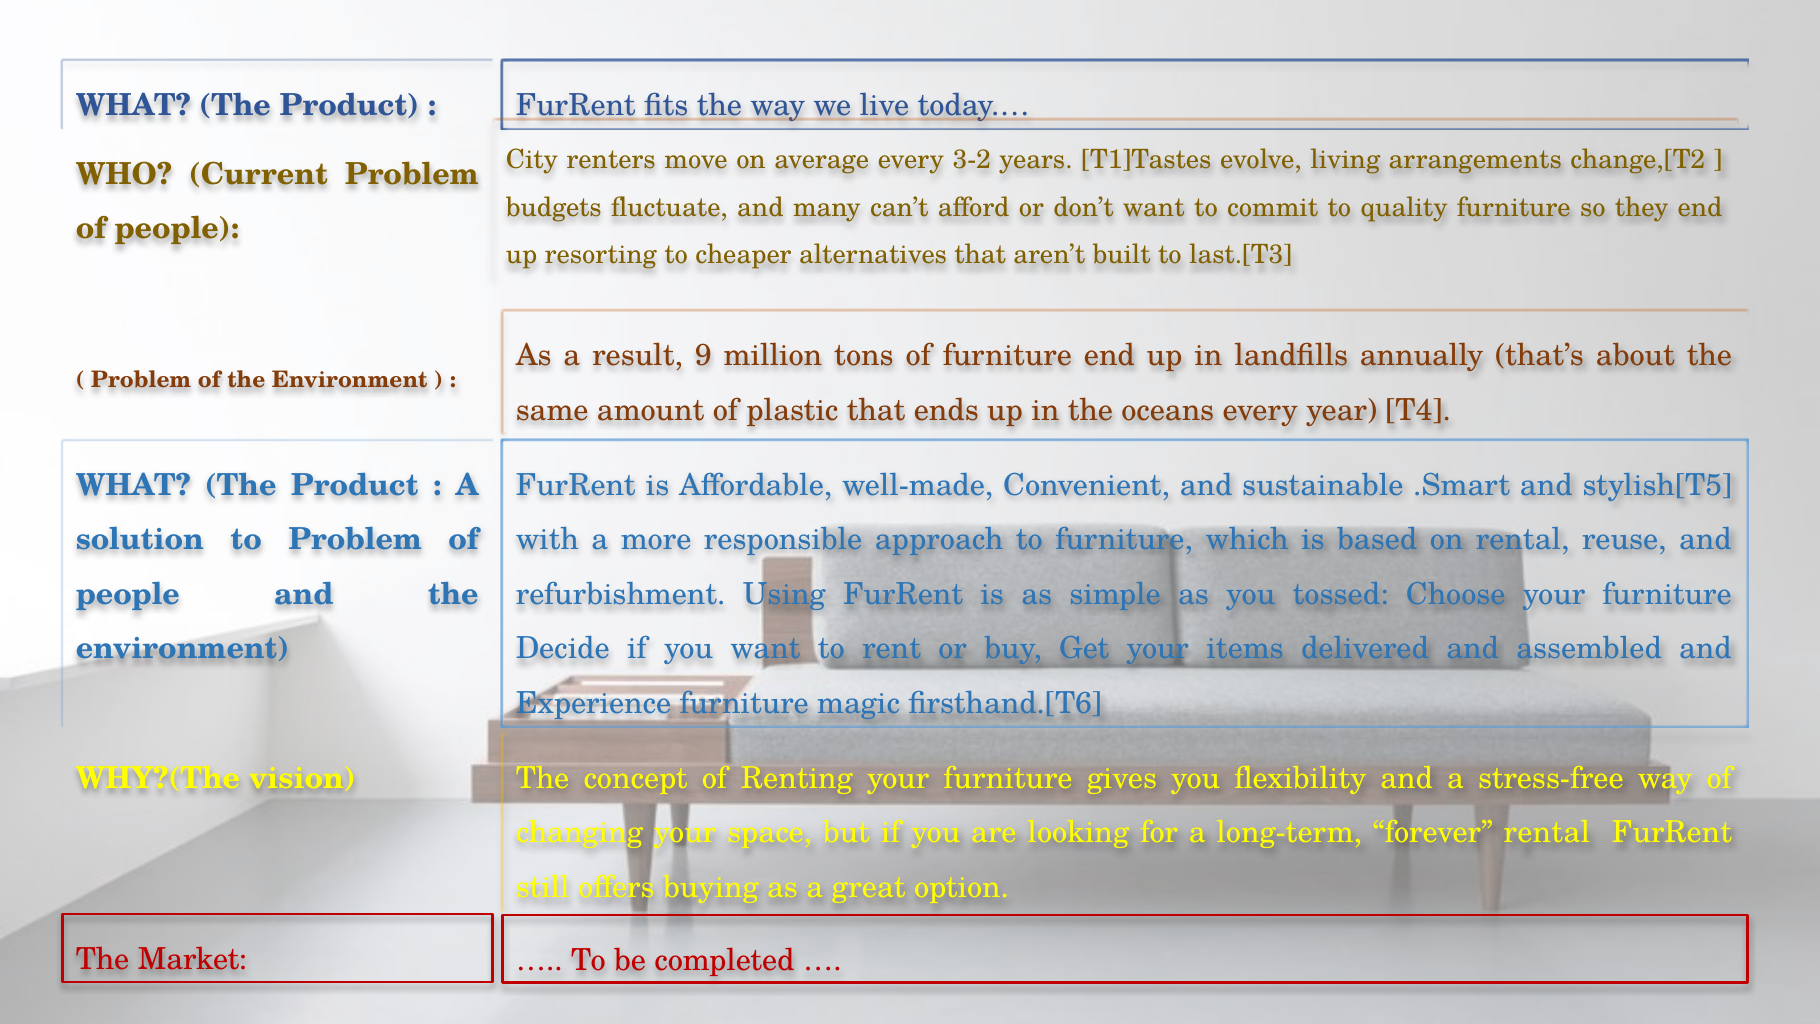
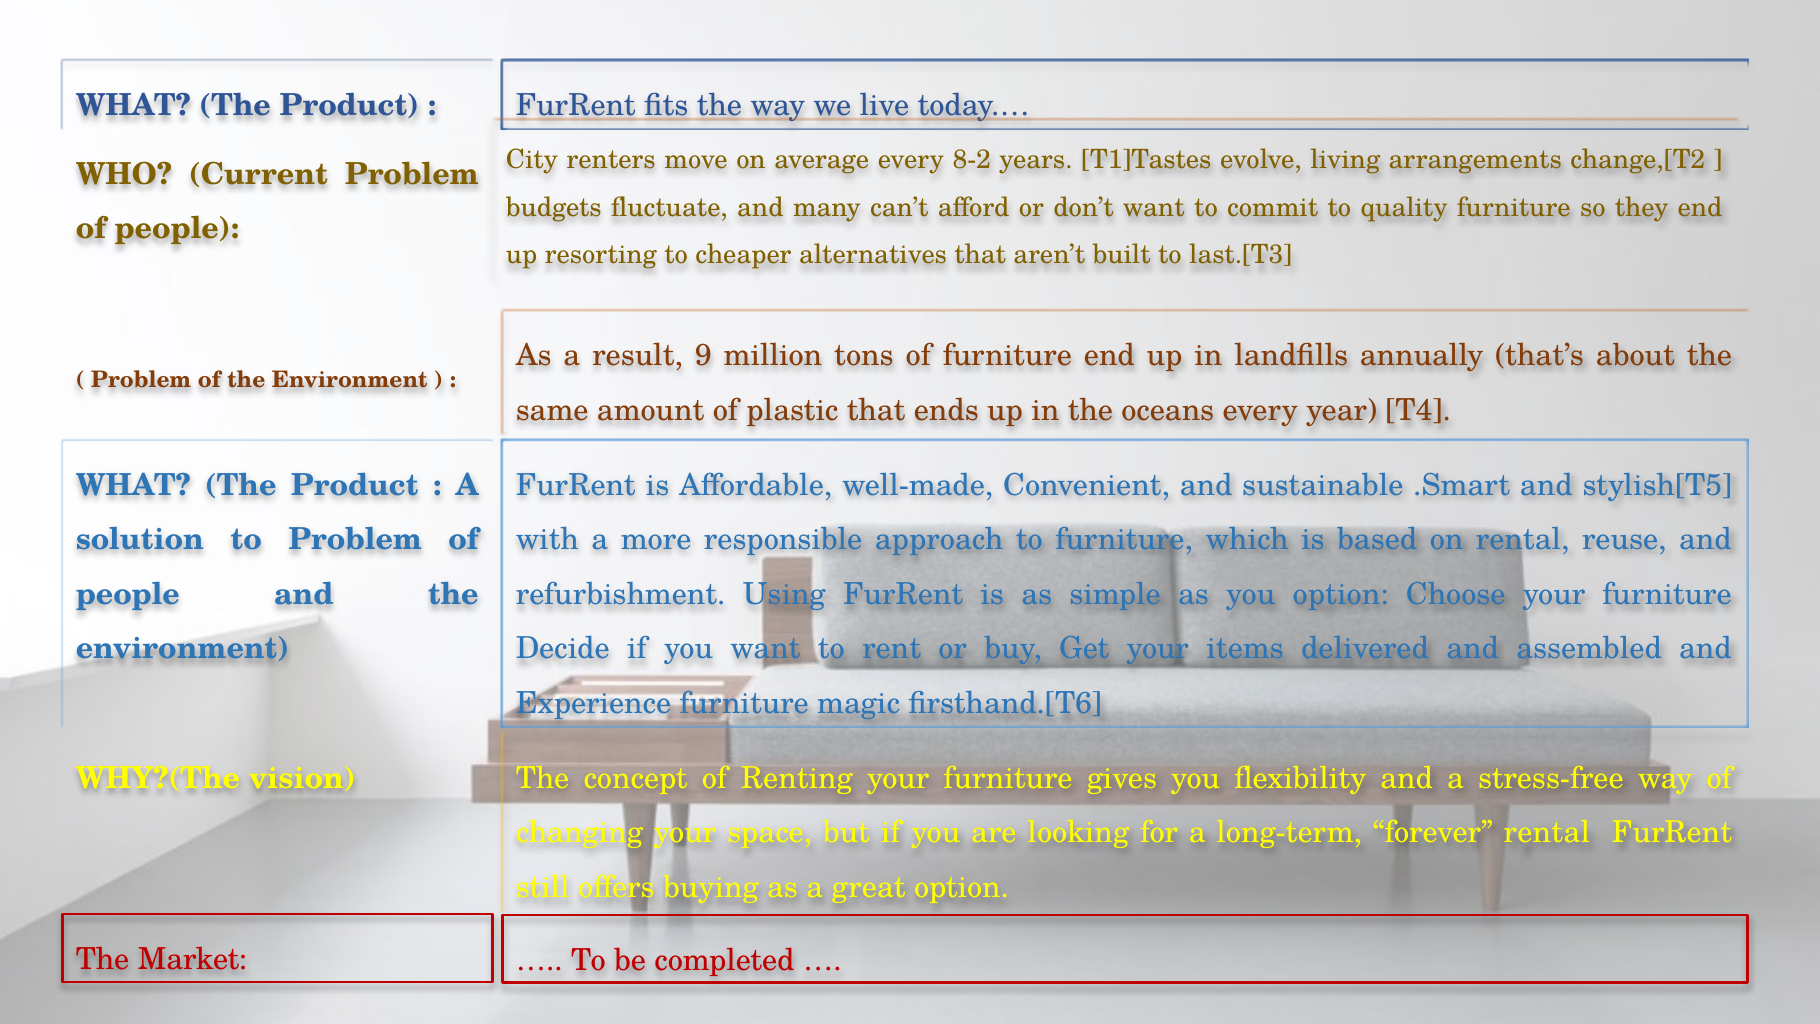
3-2: 3-2 -> 8-2
you tossed: tossed -> option
